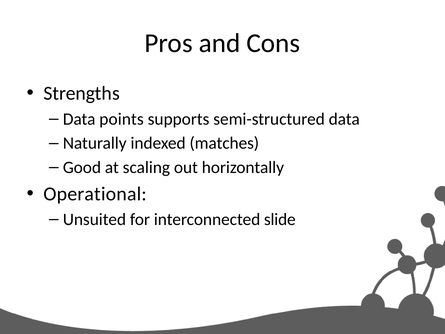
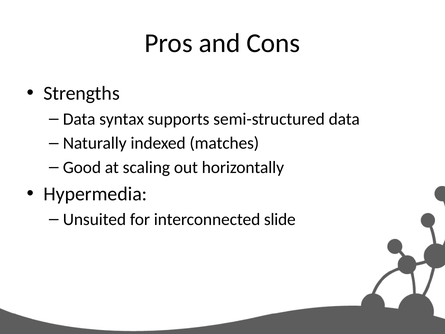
points: points -> syntax
Operational: Operational -> Hypermedia
